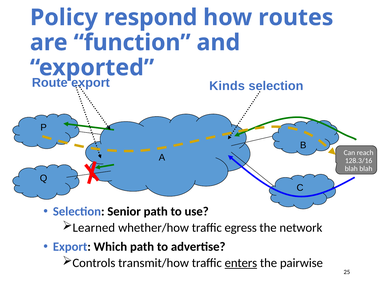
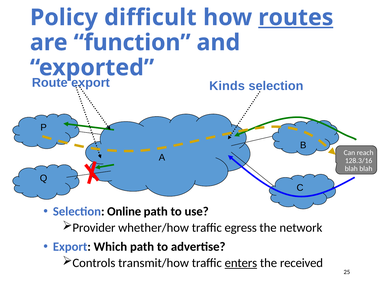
respond: respond -> difficult
routes underline: none -> present
Senior: Senior -> Online
Learned: Learned -> Provider
pairwise: pairwise -> received
